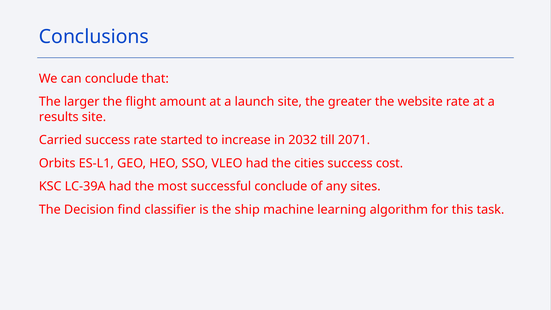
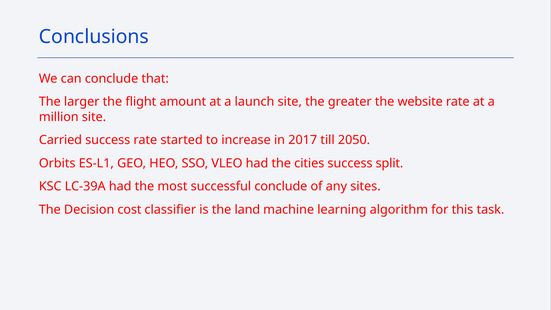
results: results -> million
2032: 2032 -> 2017
2071: 2071 -> 2050
cost: cost -> split
find: find -> cost
ship: ship -> land
